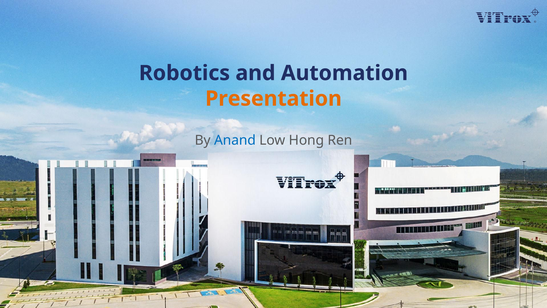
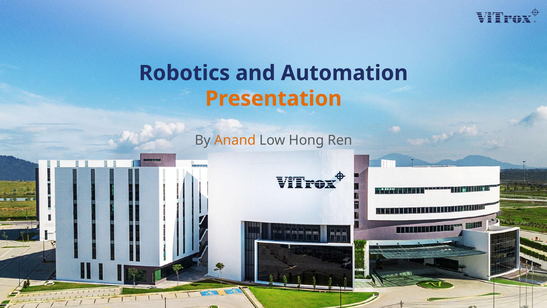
Anand colour: blue -> orange
